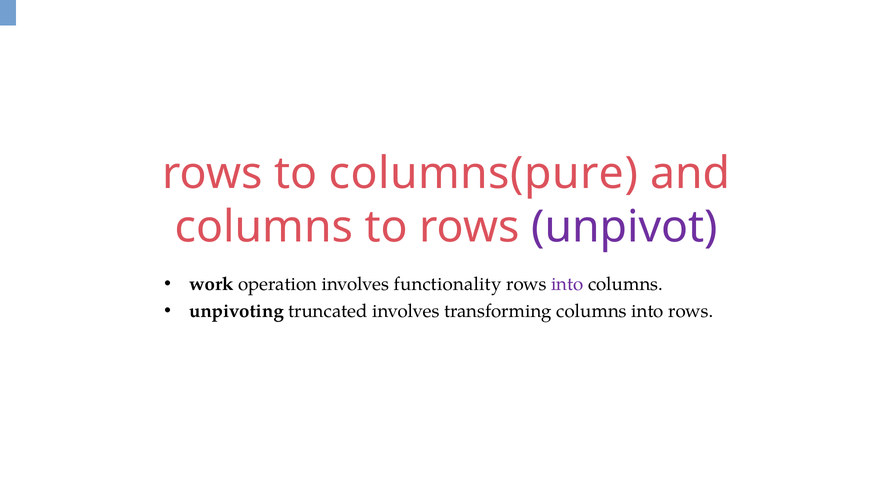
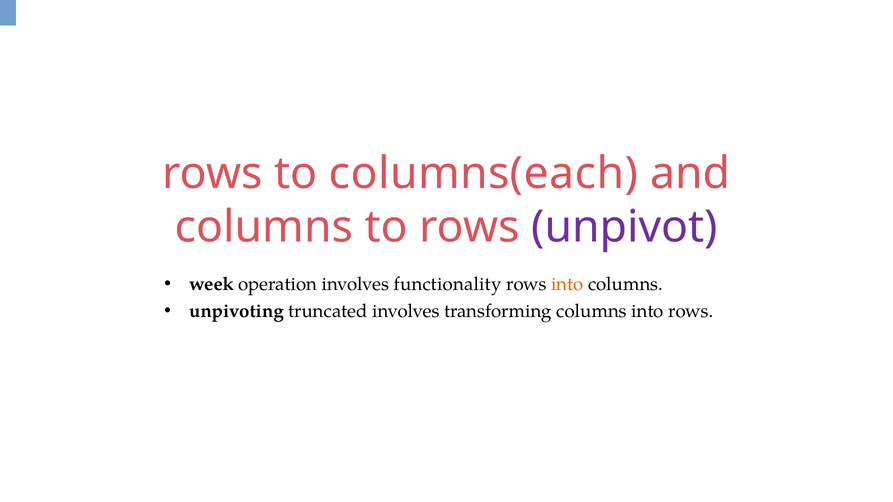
columns(pure: columns(pure -> columns(each
work: work -> week
into at (567, 284) colour: purple -> orange
